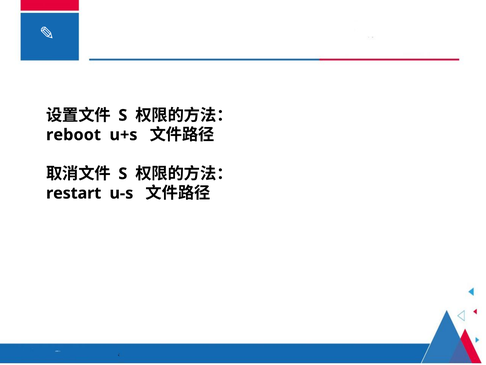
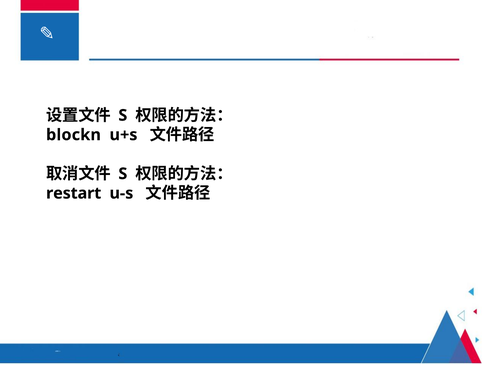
reboot: reboot -> blockn
